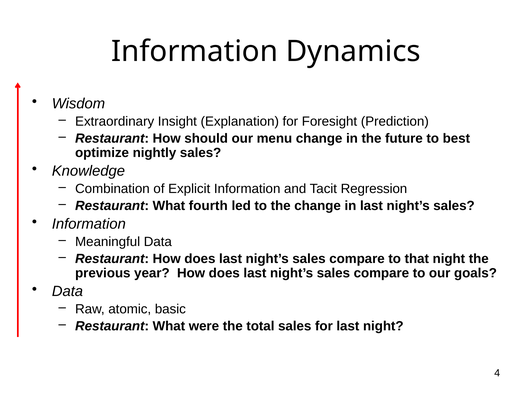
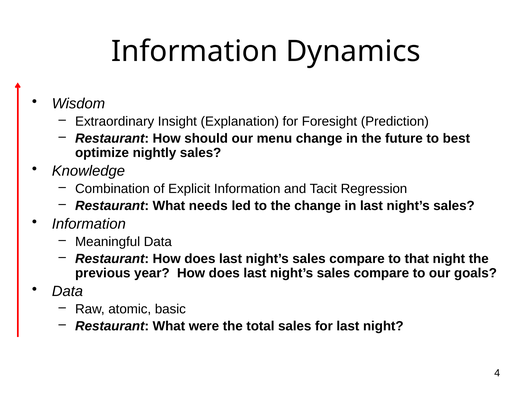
fourth: fourth -> needs
